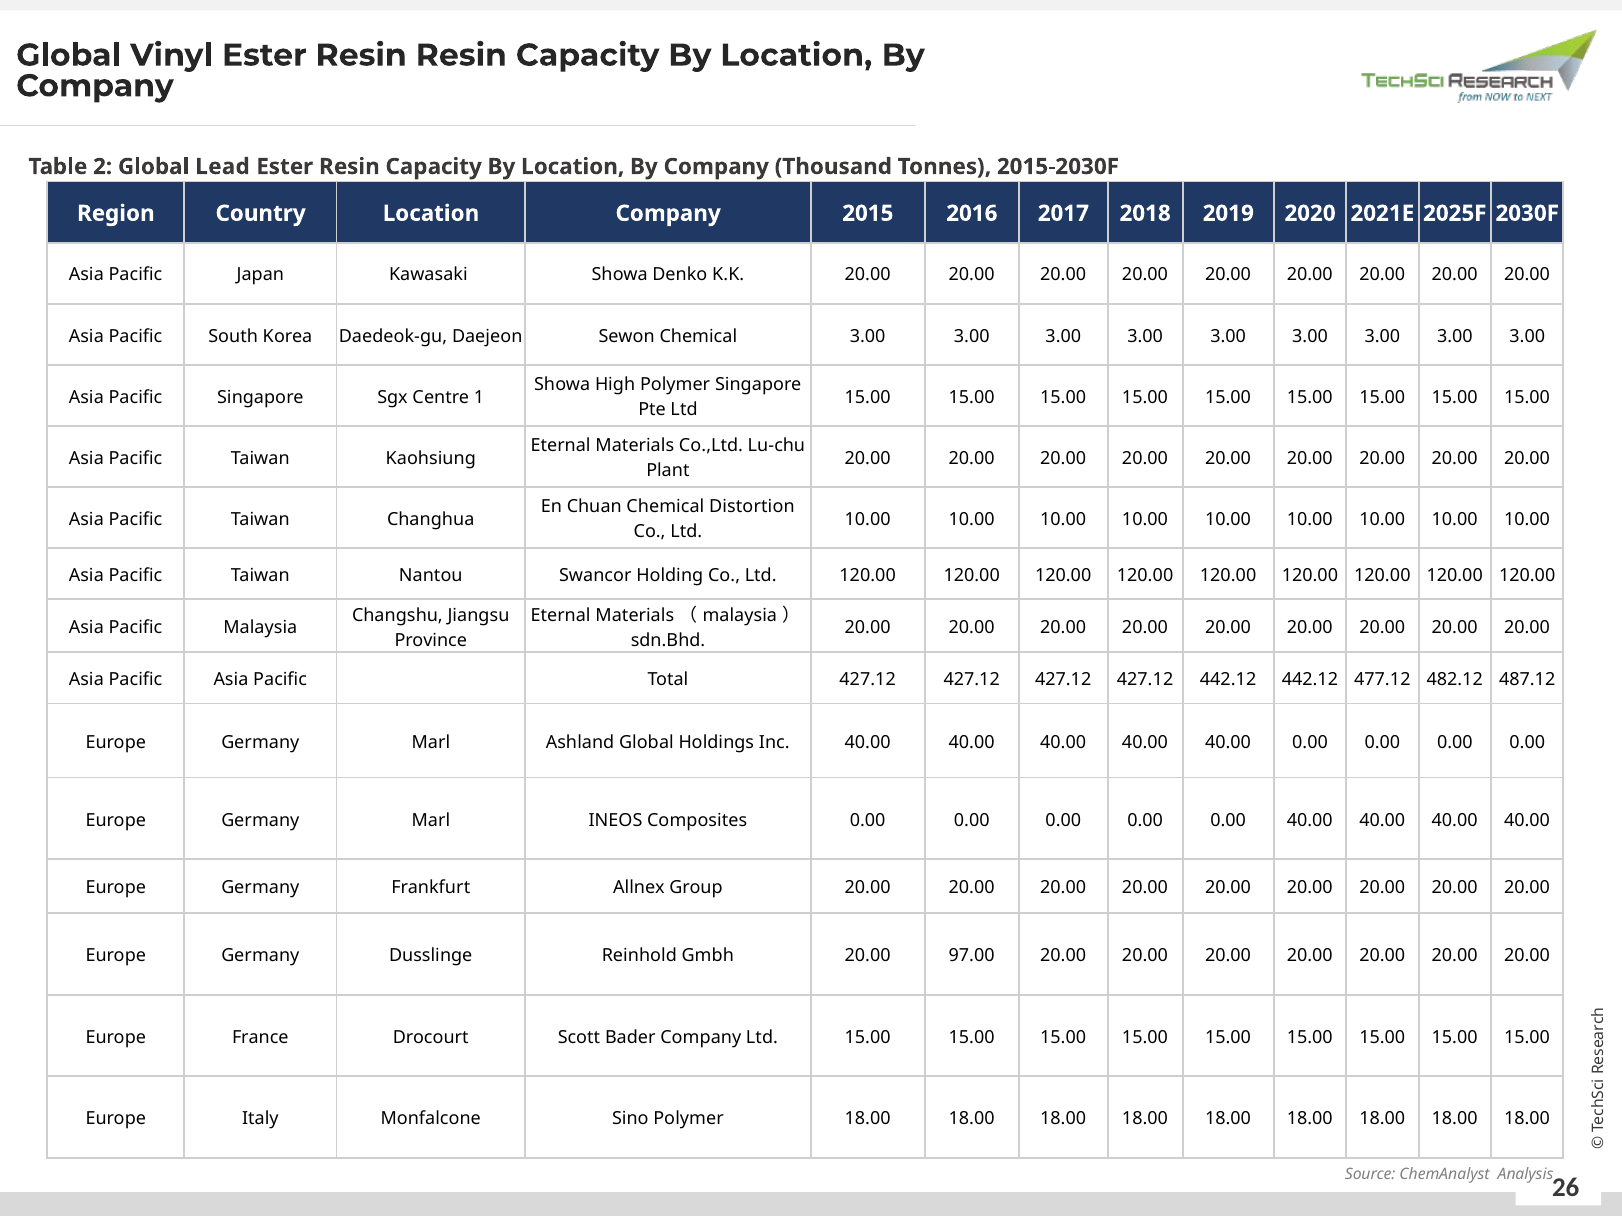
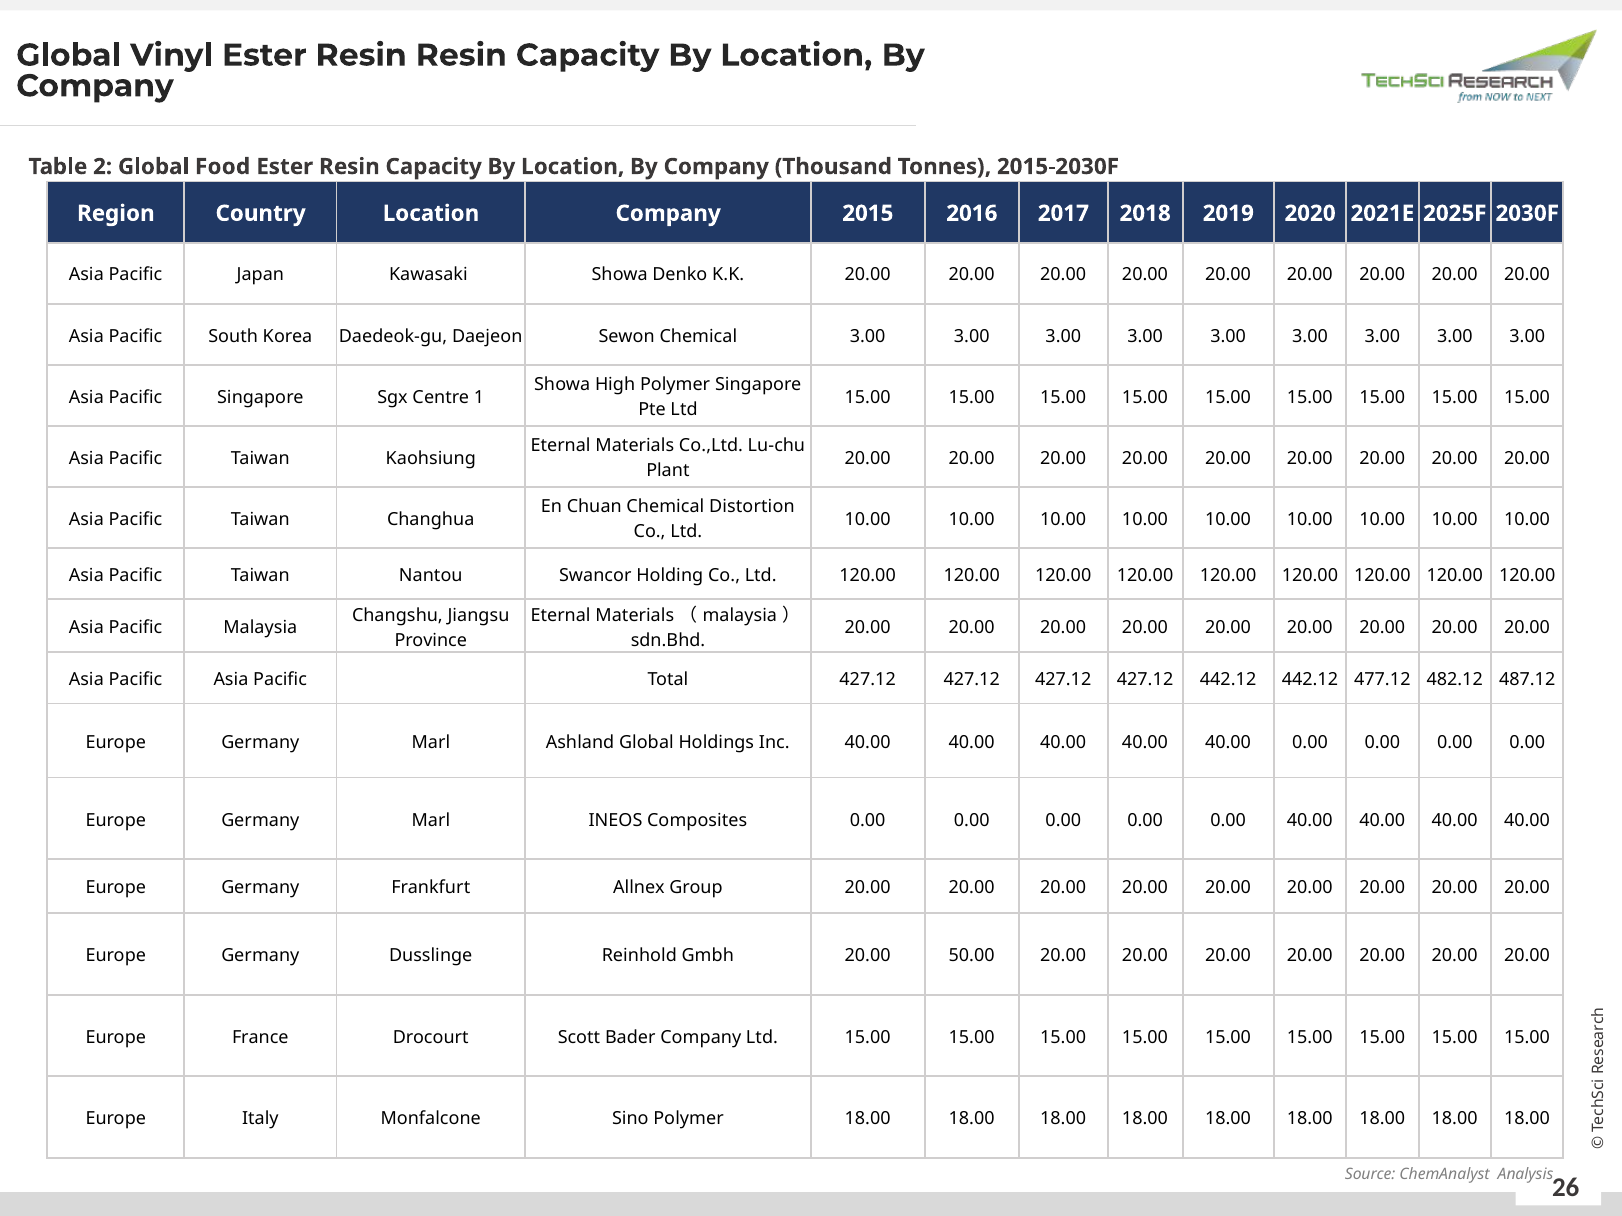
Lead: Lead -> Food
97.00: 97.00 -> 50.00
